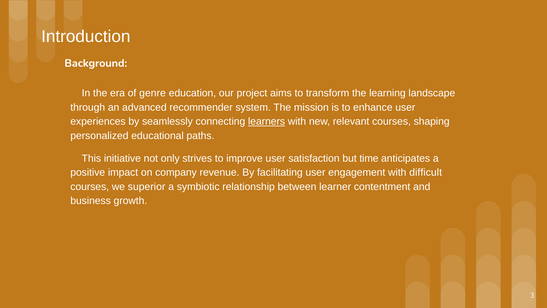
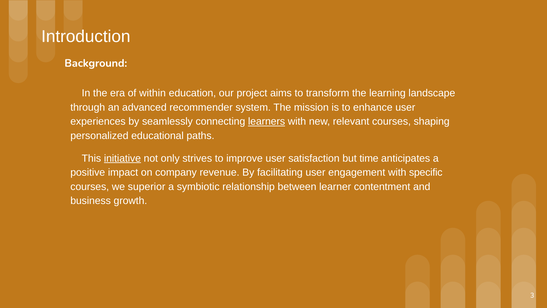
genre: genre -> within
initiative underline: none -> present
difficult: difficult -> specific
